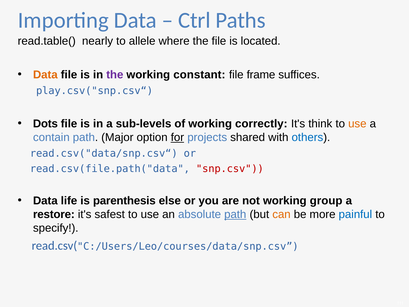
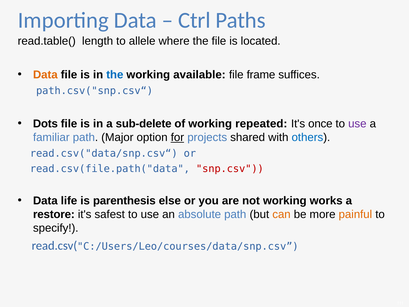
nearly: nearly -> length
the at (115, 75) colour: purple -> blue
constant: constant -> available
play.csv("snp.csv“: play.csv("snp.csv“ -> path.csv("snp.csv“
sub-levels: sub-levels -> sub-delete
correctly: correctly -> repeated
think: think -> once
use at (357, 124) colour: orange -> purple
contain: contain -> familiar
group: group -> works
path at (235, 214) underline: present -> none
painful colour: blue -> orange
